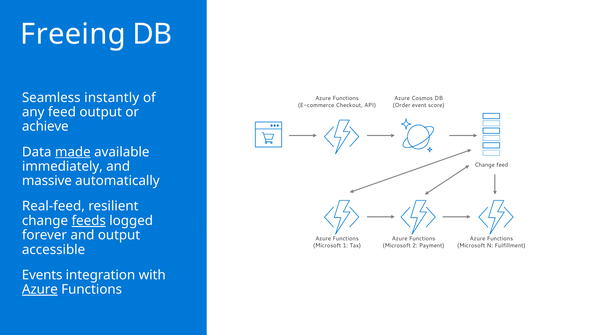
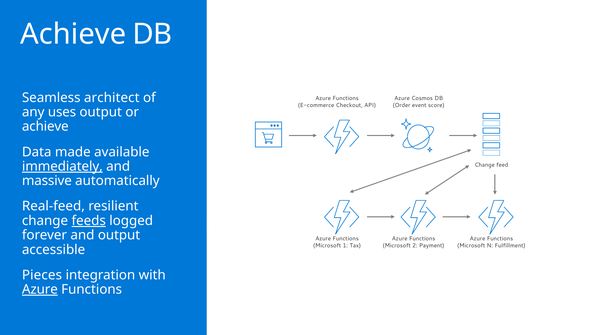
Freeing at (73, 34): Freeing -> Achieve
instantly: instantly -> architect
any feed: feed -> uses
made underline: present -> none
immediately underline: none -> present
Events: Events -> Pieces
